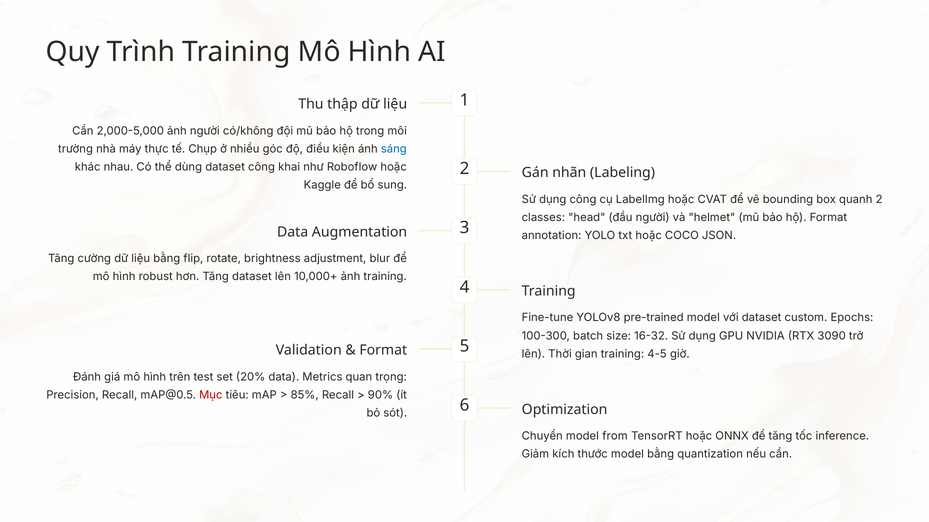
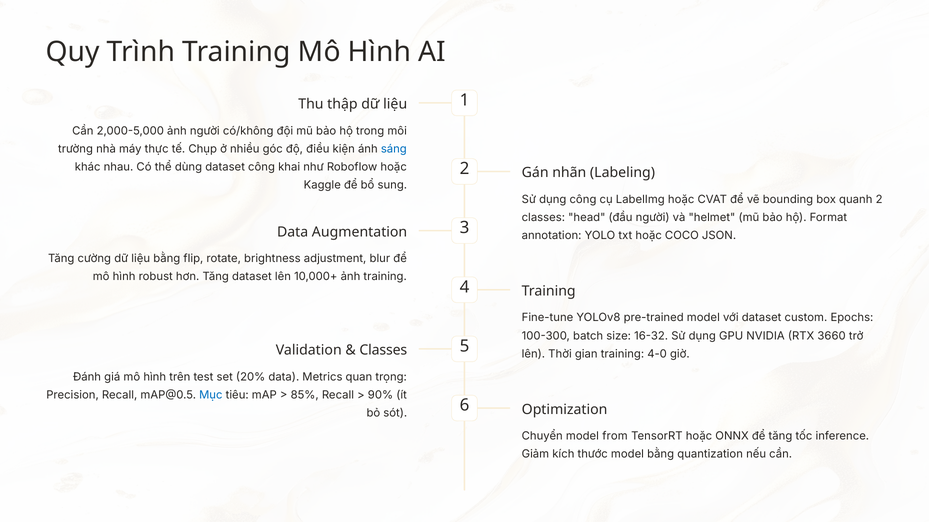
3090: 3090 -> 3660
Format at (383, 351): Format -> Classes
4-5: 4-5 -> 4-0
Mục colour: red -> blue
